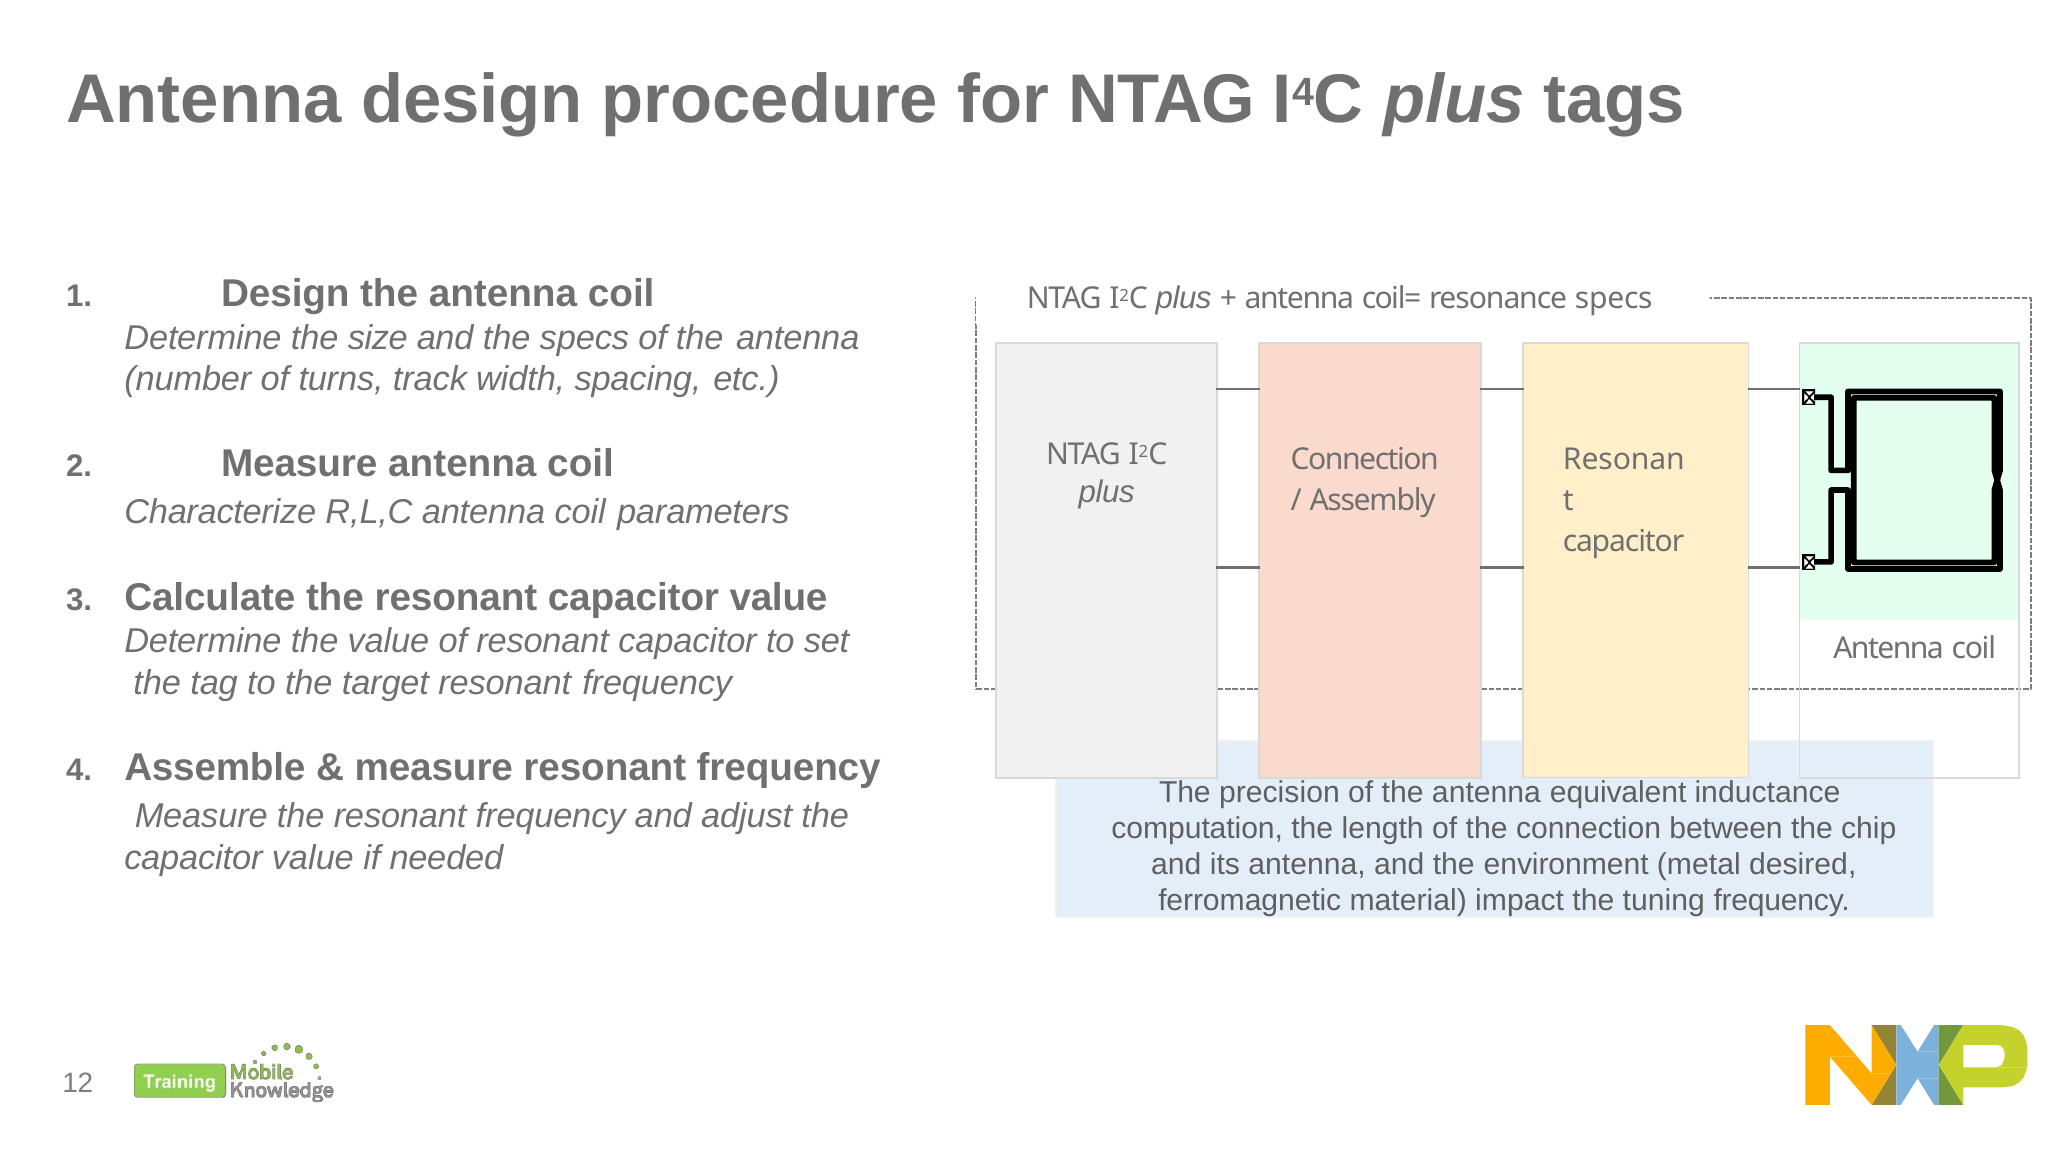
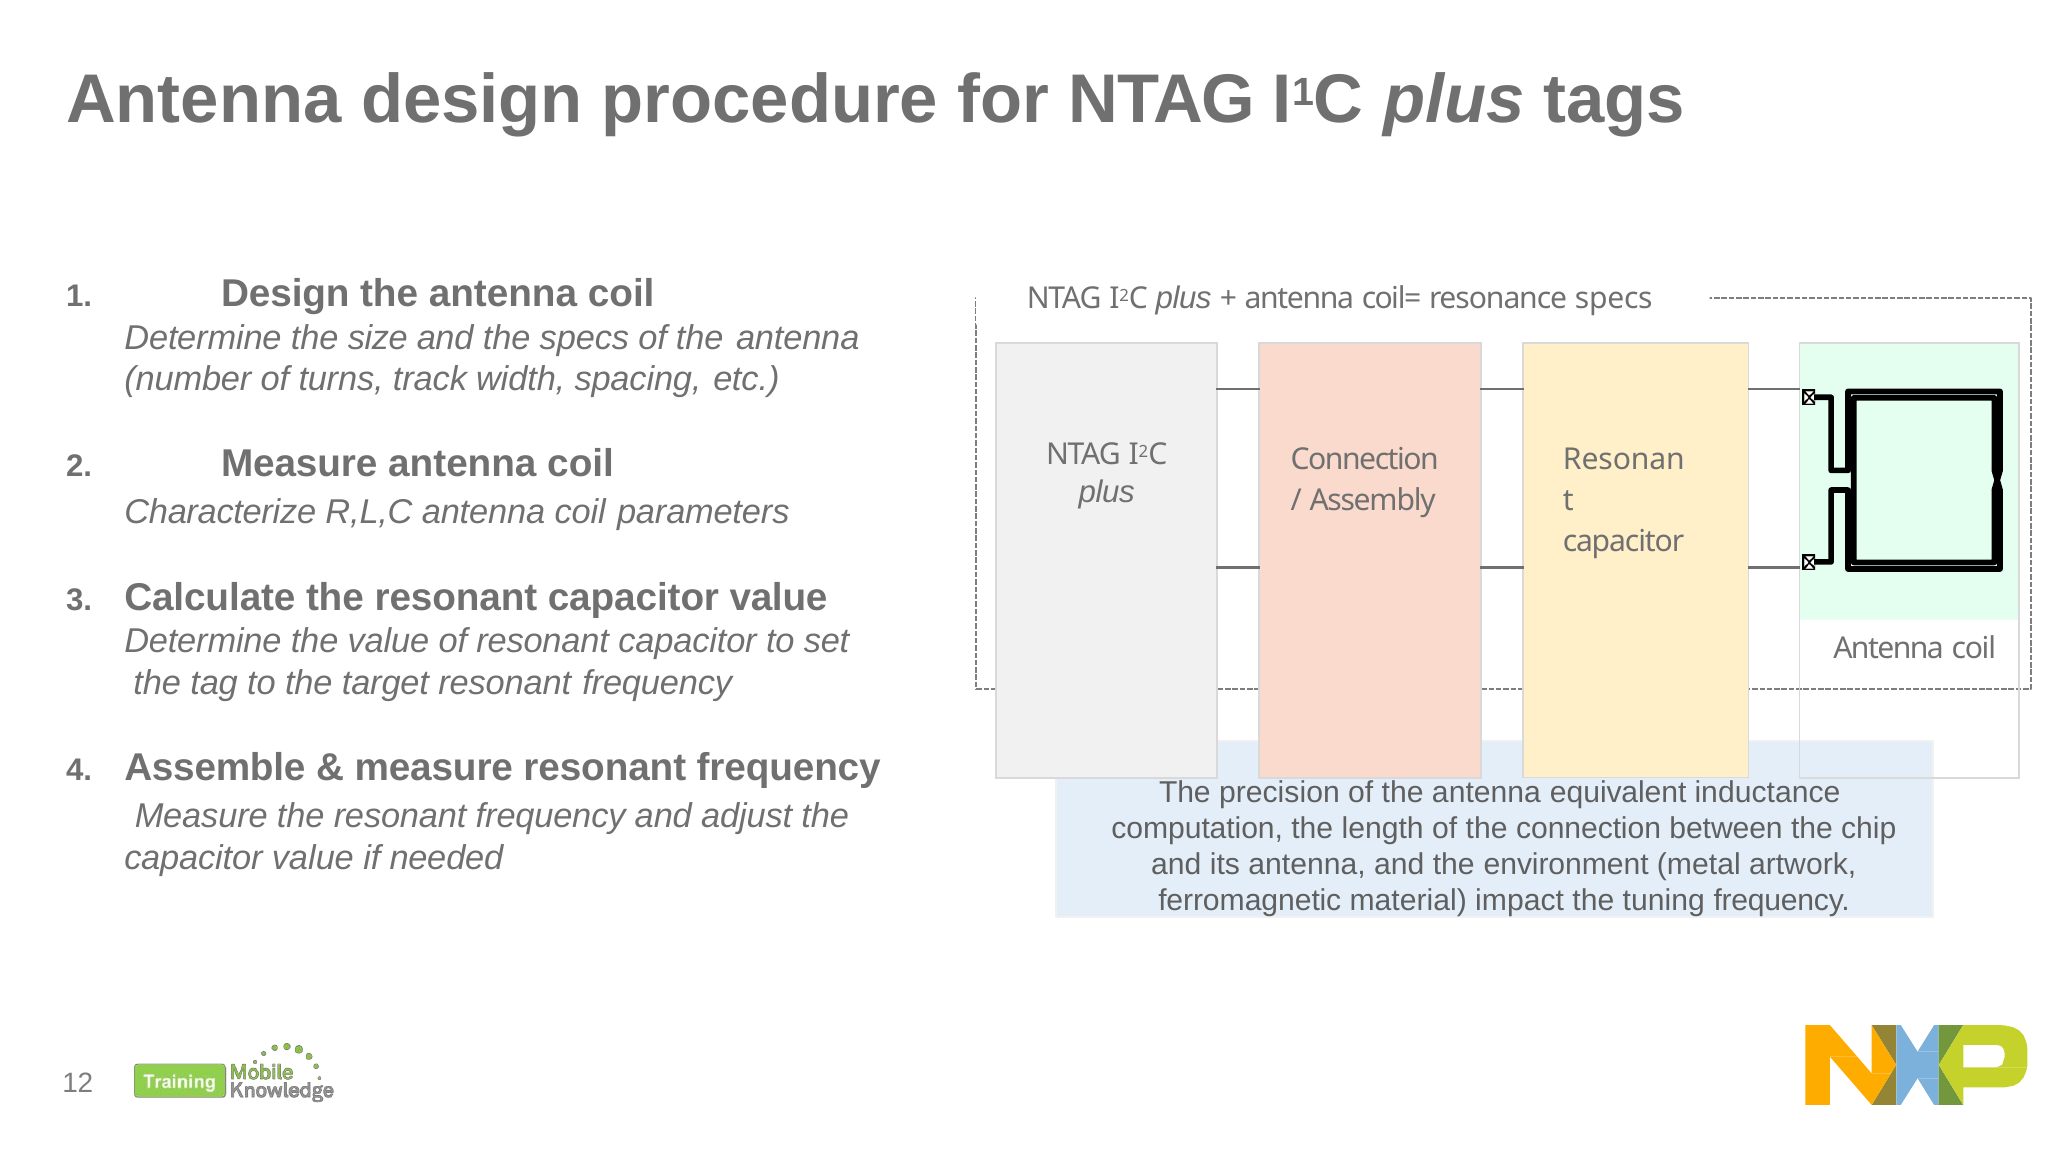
4 at (1303, 92): 4 -> 1
desired: desired -> artwork
